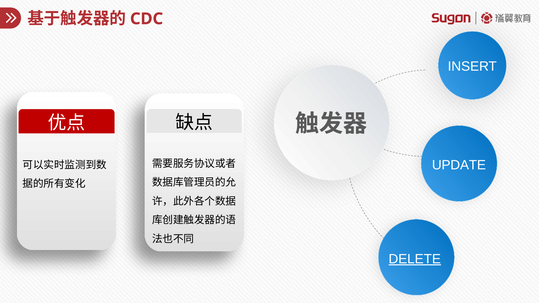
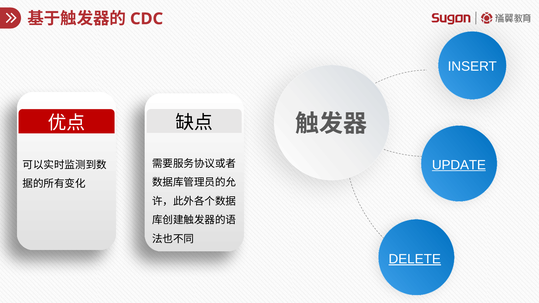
UPDATE underline: none -> present
